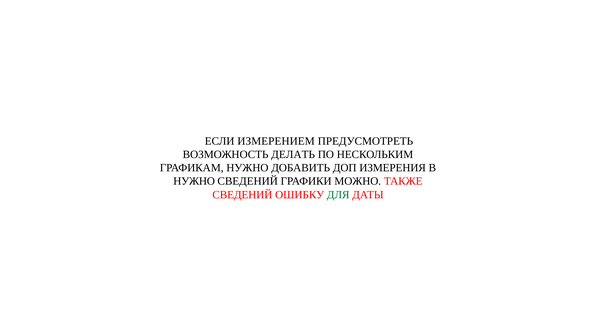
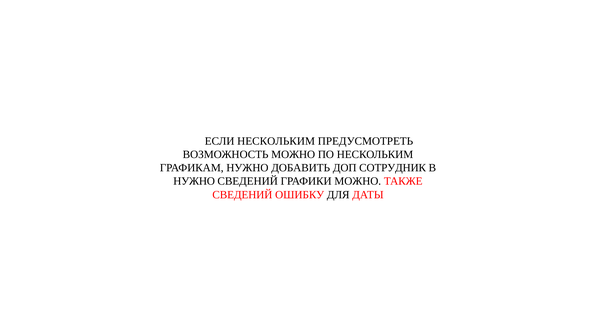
ЕСЛИ ИЗМЕРЕНИЕМ: ИЗМЕРЕНИЕМ -> НЕСКОЛЬКИМ
ВОЗМОЖНОСТЬ ДЕЛАТЬ: ДЕЛАТЬ -> МОЖНО
ИЗМЕРЕНИЯ: ИЗМЕРЕНИЯ -> СОТРУДНИК
ДЛЯ colour: green -> black
